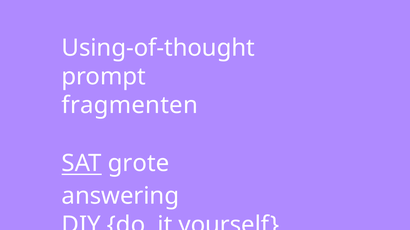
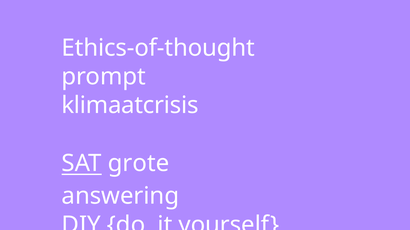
Using-of-thought: Using-of-thought -> Ethics-of-thought
fragmenten: fragmenten -> klimaatcrisis
